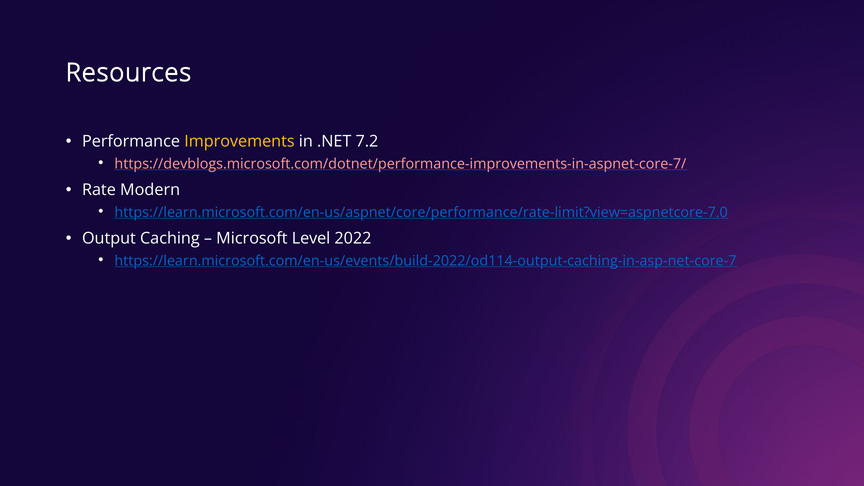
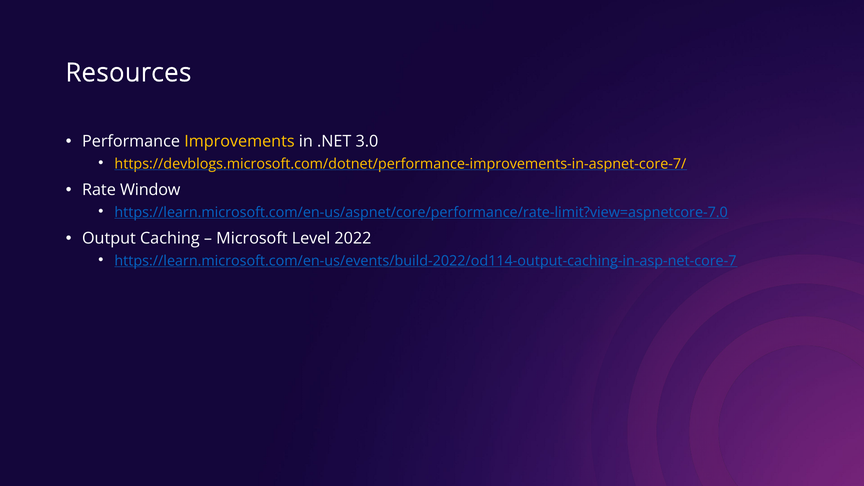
7.2: 7.2 -> 3.0
https://devblogs.microsoft.com/dotnet/performance-improvements-in-aspnet-core-7/ colour: pink -> yellow
Modern: Modern -> Window
